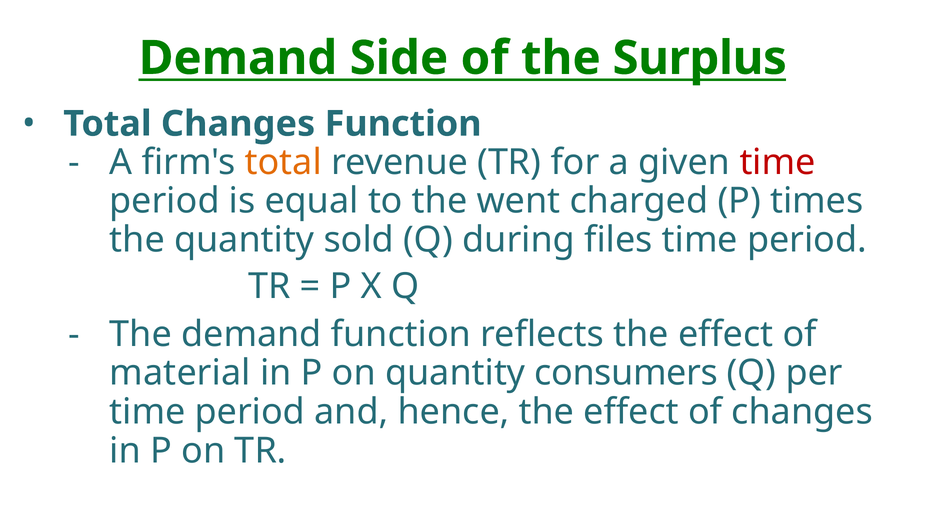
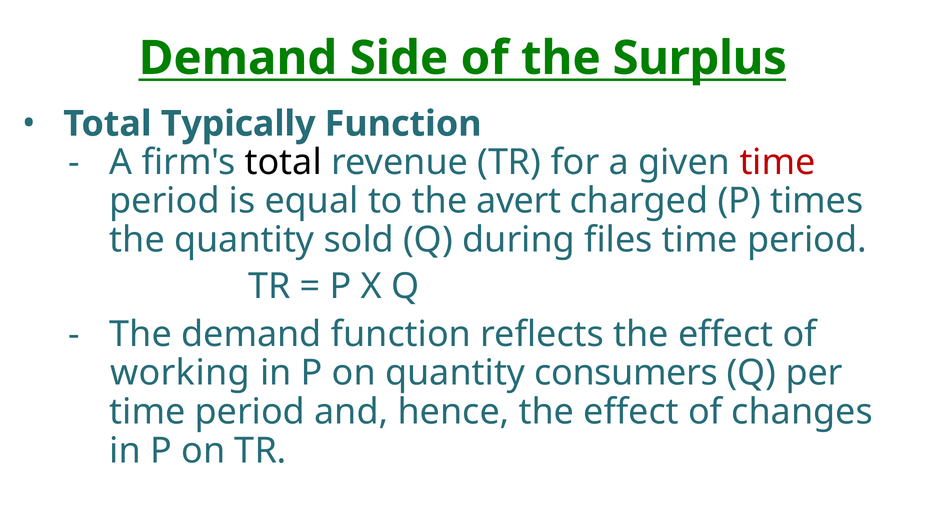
Total Changes: Changes -> Typically
total at (283, 162) colour: orange -> black
went: went -> avert
material: material -> working
